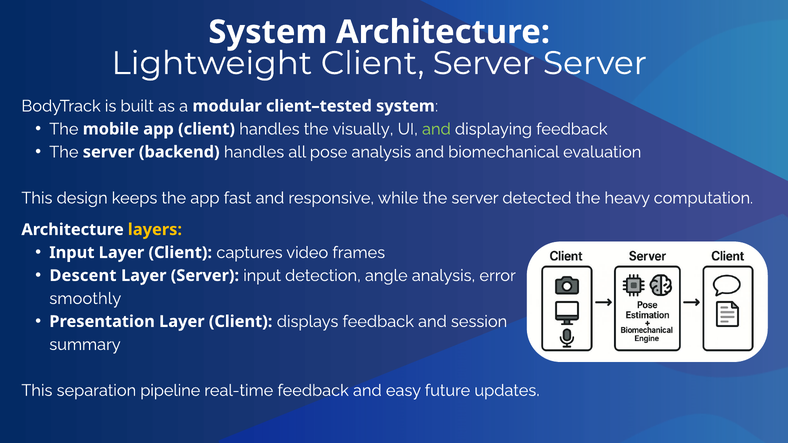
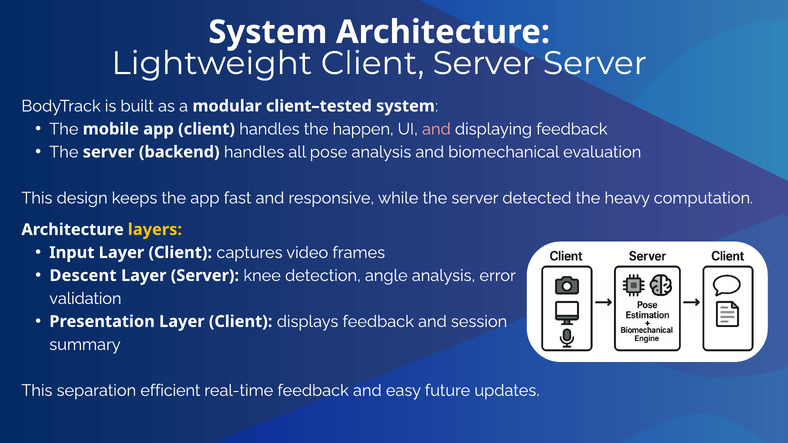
visually: visually -> happen
and at (436, 129) colour: light green -> pink
Server input: input -> knee
smoothly: smoothly -> validation
pipeline: pipeline -> efficient
